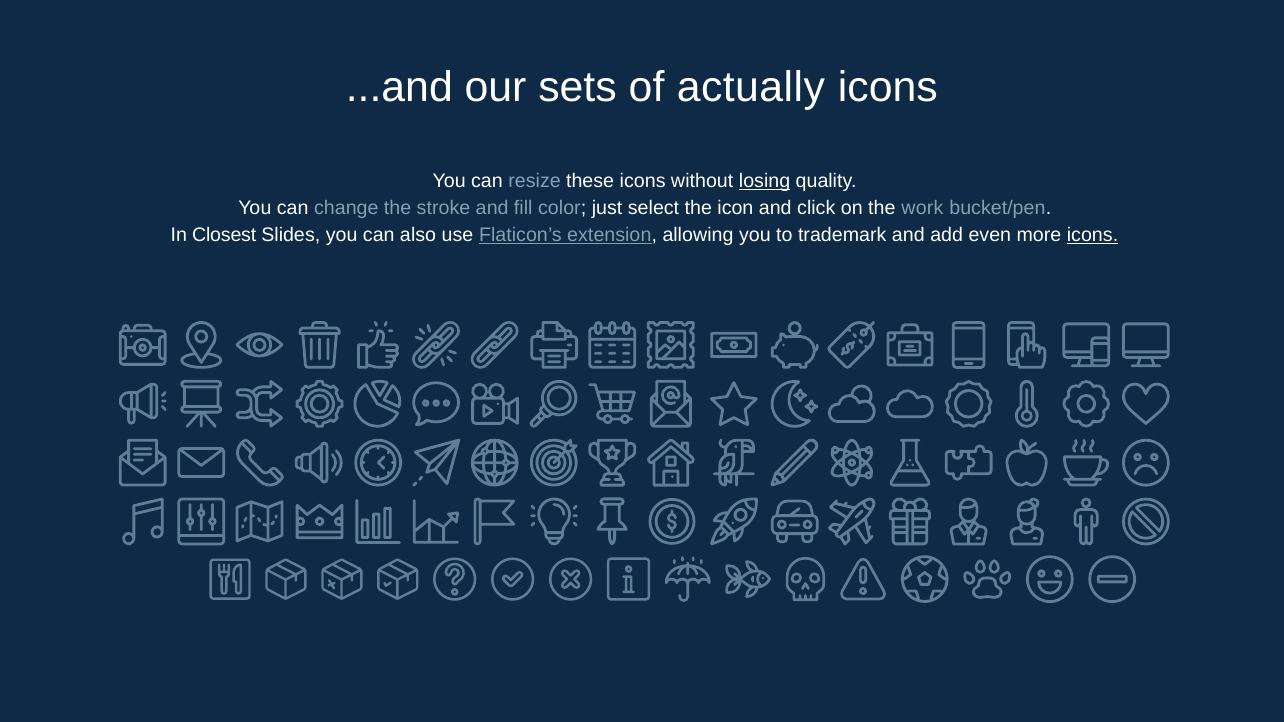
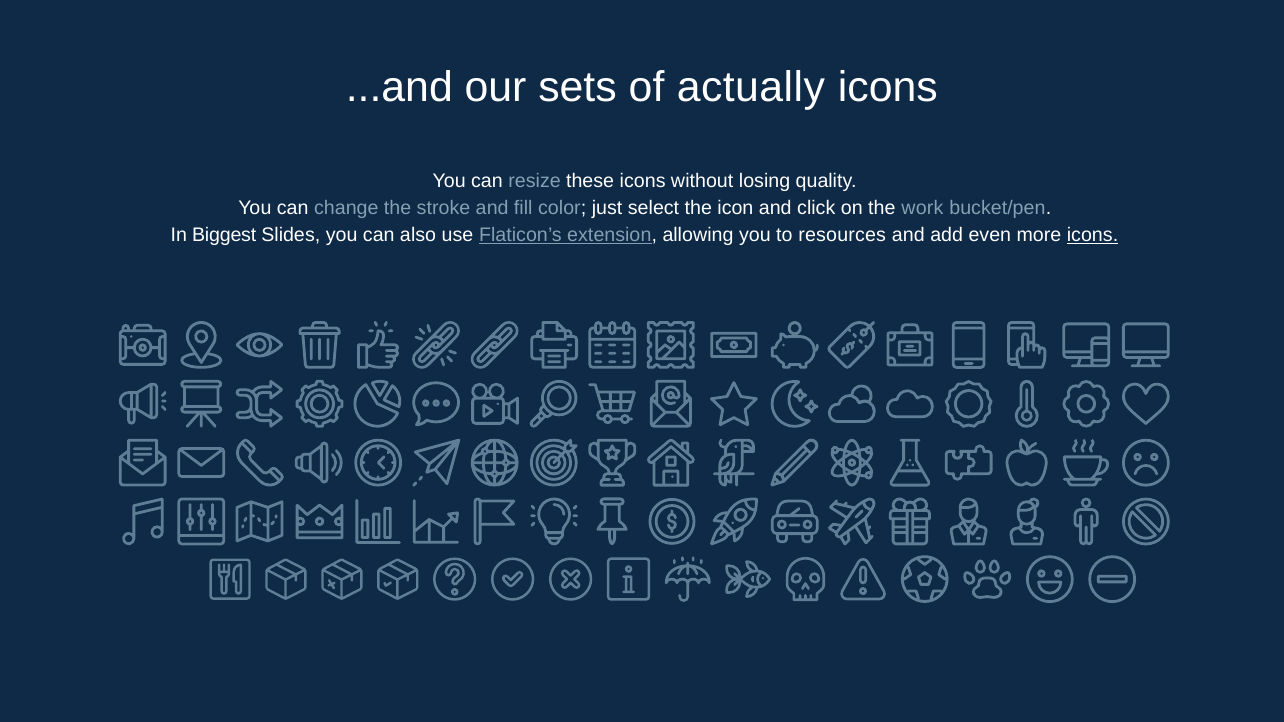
losing underline: present -> none
Closest: Closest -> Biggest
trademark: trademark -> resources
